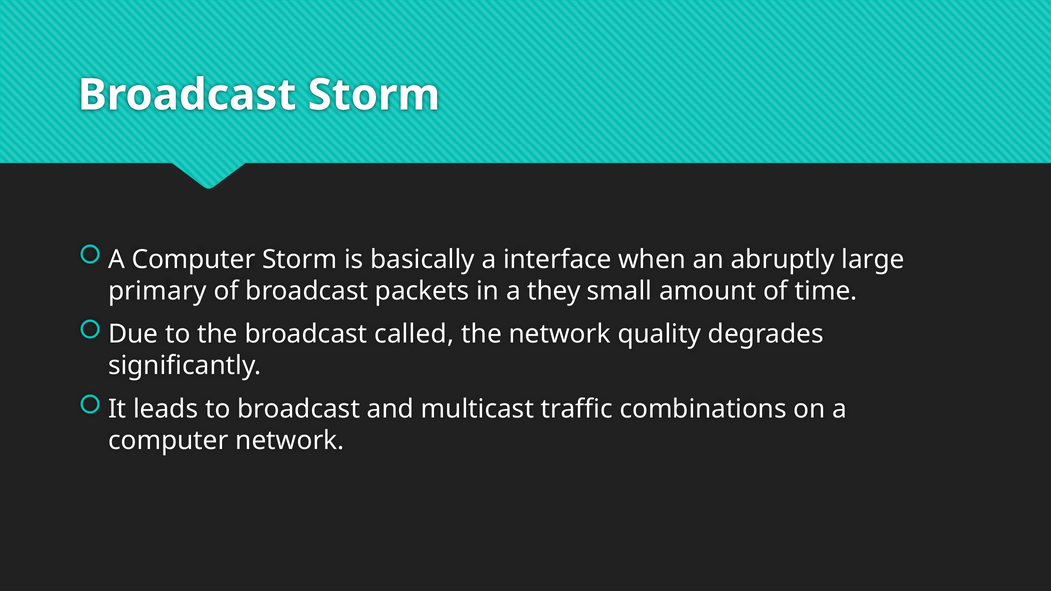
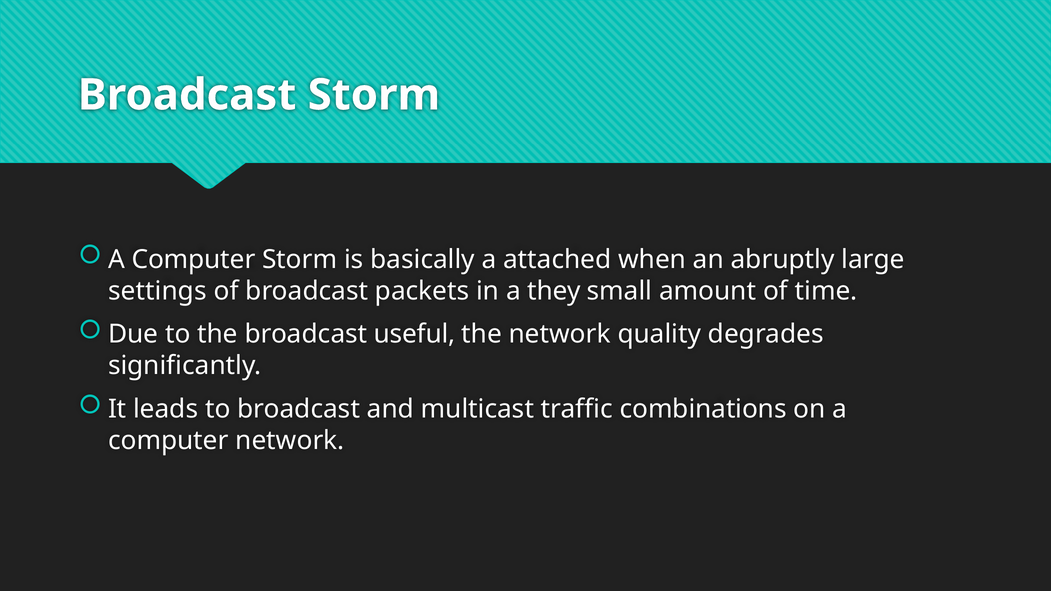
interface: interface -> attached
primary: primary -> settings
called: called -> useful
